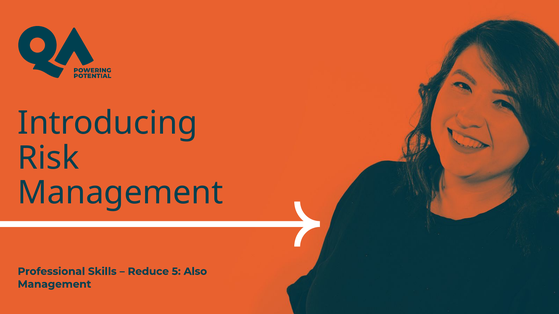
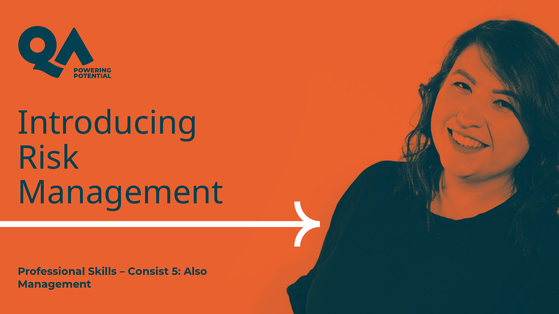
Reduce: Reduce -> Consist
